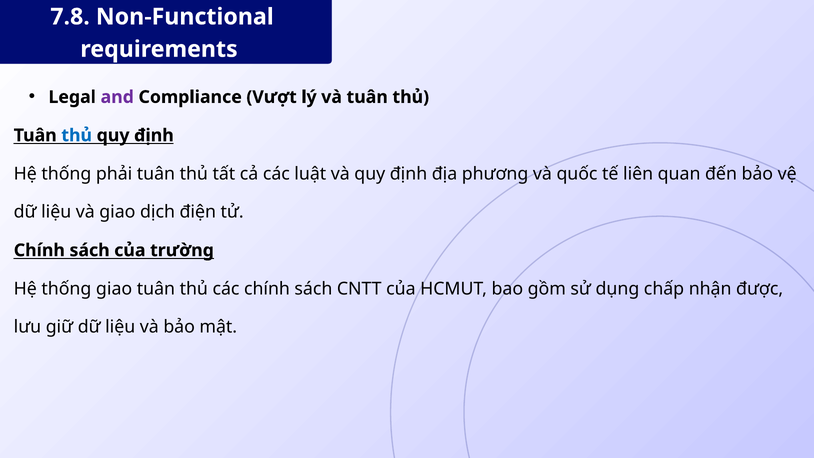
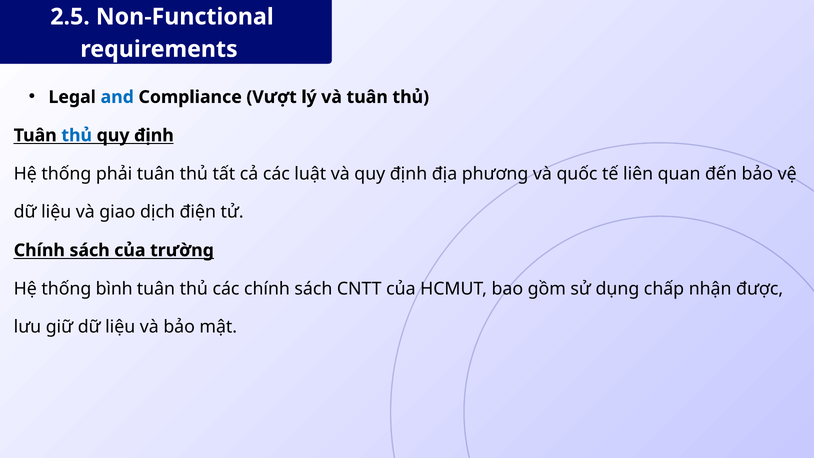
7.8: 7.8 -> 2.5
and colour: purple -> blue
thống giao: giao -> bình
